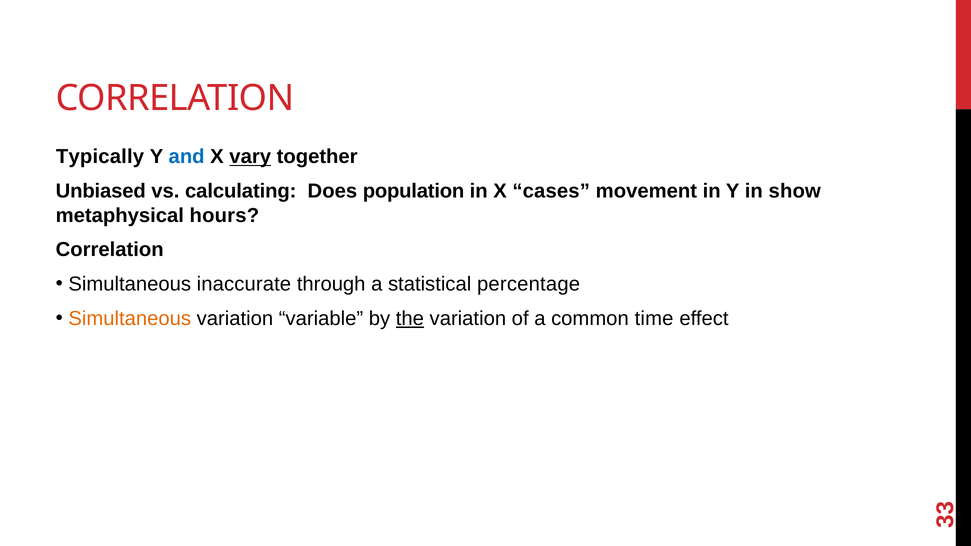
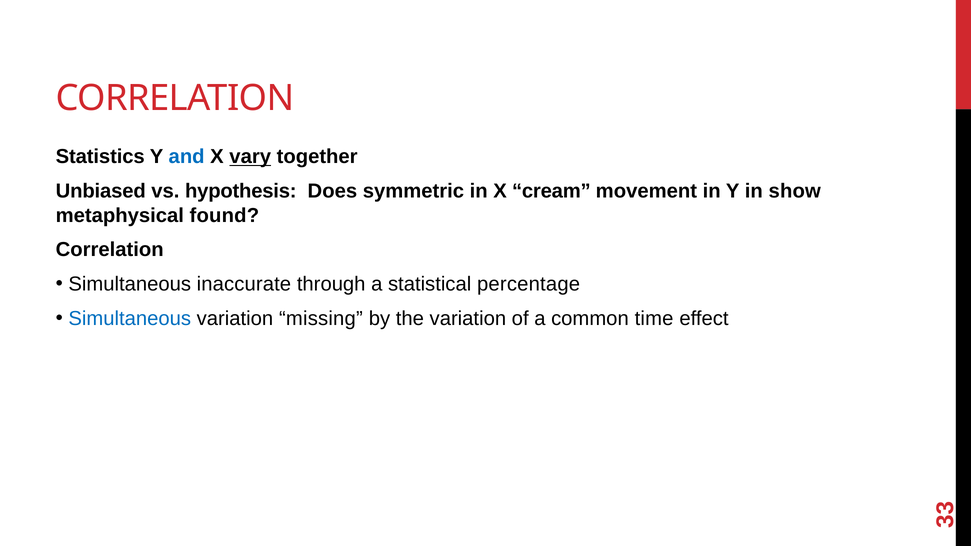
Typically: Typically -> Statistics
calculating: calculating -> hypothesis
population: population -> symmetric
cases: cases -> cream
hours: hours -> found
Simultaneous at (130, 319) colour: orange -> blue
variable: variable -> missing
the underline: present -> none
